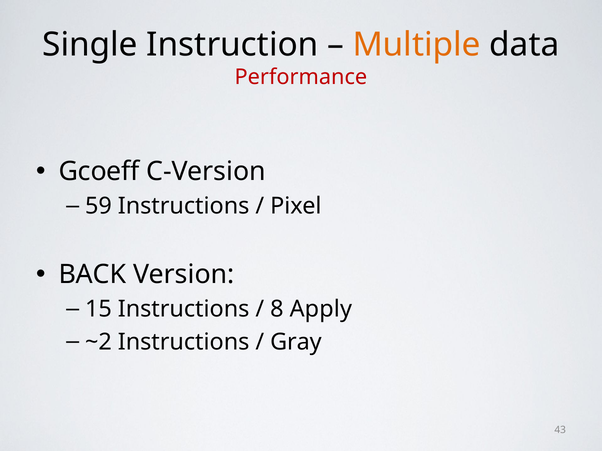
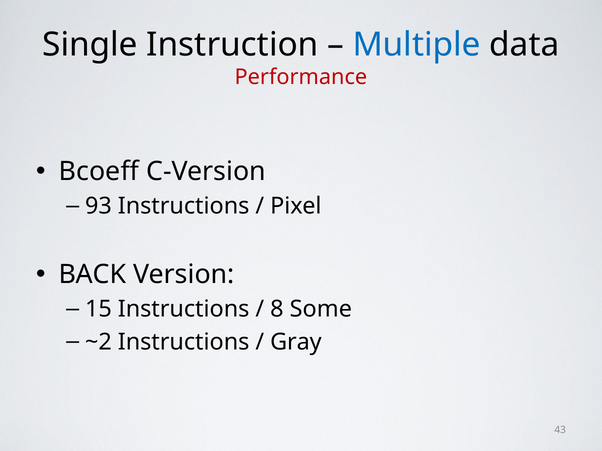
Multiple colour: orange -> blue
Gcoeff: Gcoeff -> Bcoeff
59: 59 -> 93
Apply: Apply -> Some
